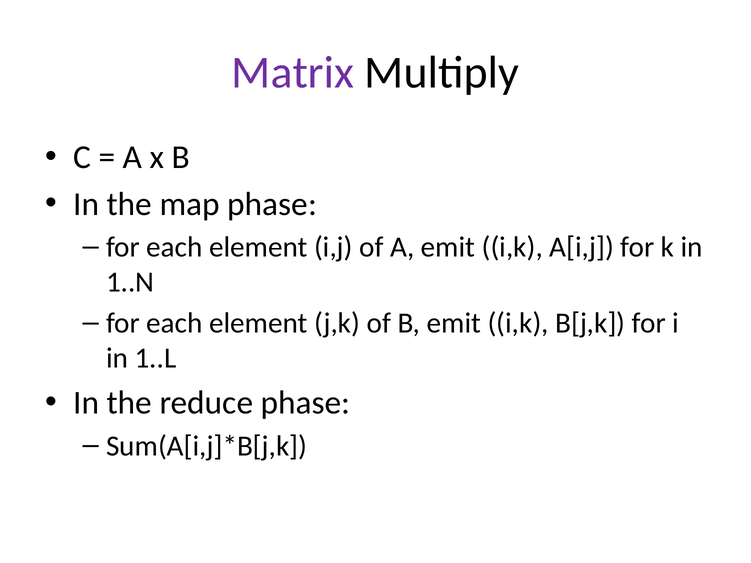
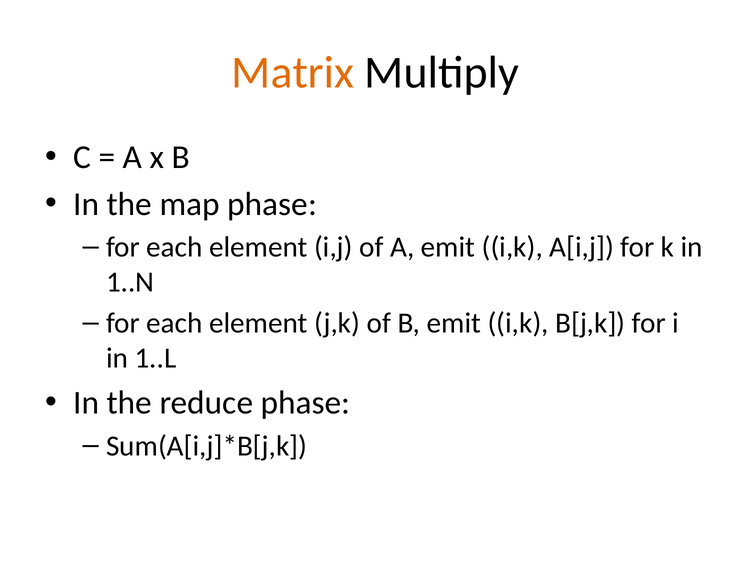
Matrix colour: purple -> orange
